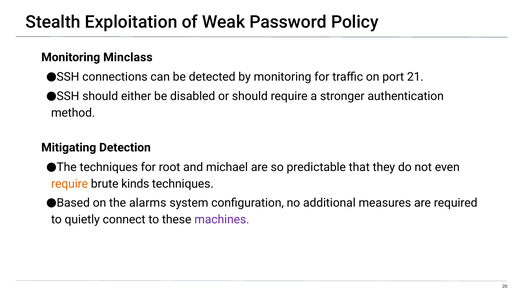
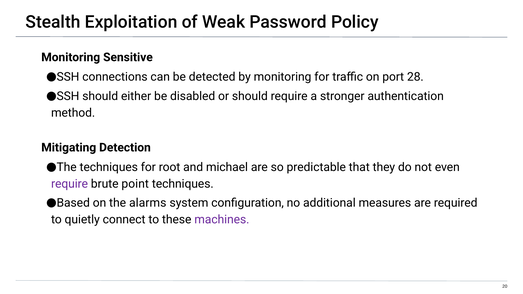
Minclass: Minclass -> Sensitive
21: 21 -> 28
require at (70, 184) colour: orange -> purple
kinds: kinds -> point
